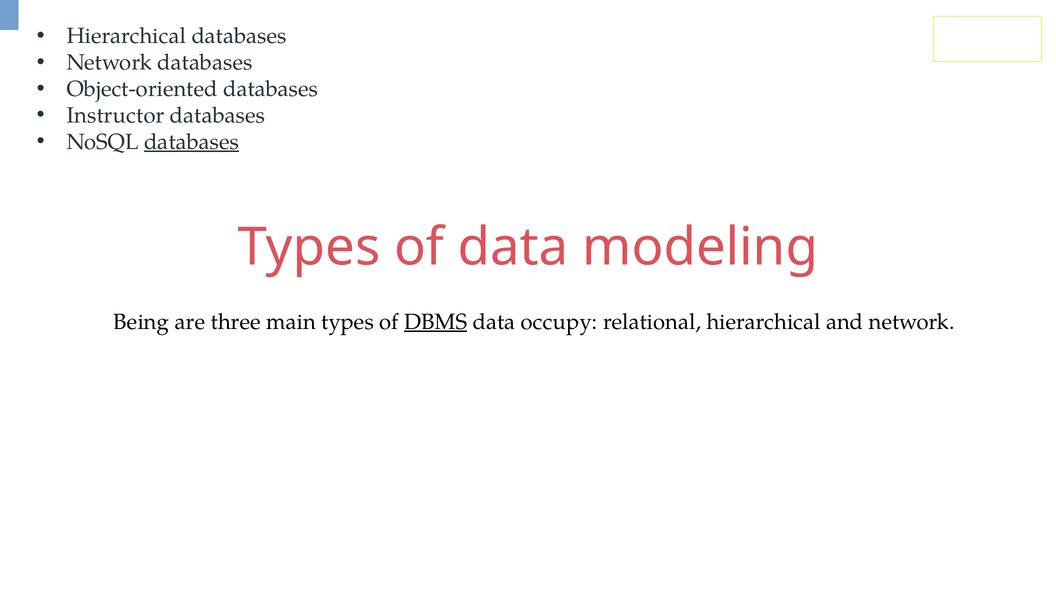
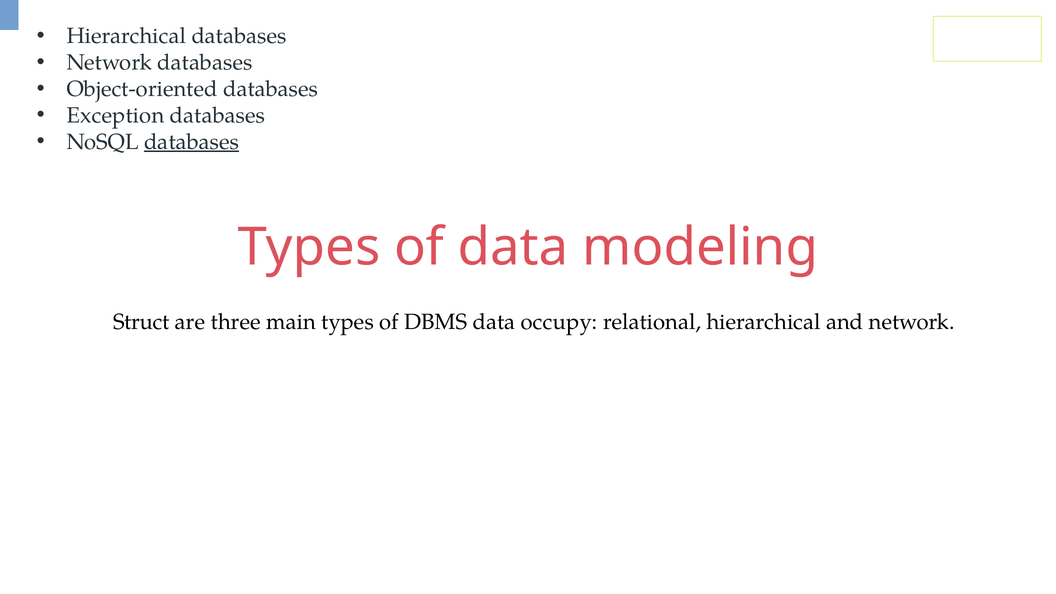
Instructor: Instructor -> Exception
Being: Being -> Struct
DBMS underline: present -> none
